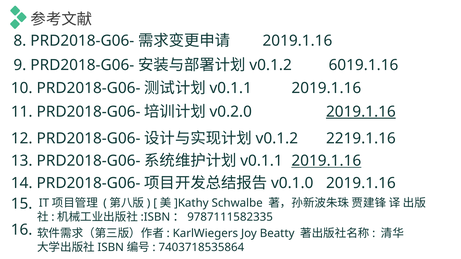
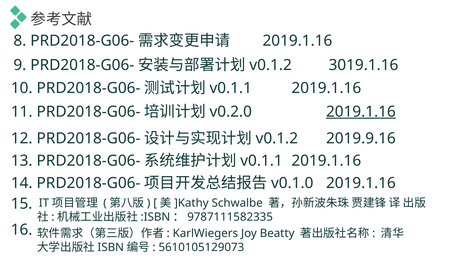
6019.1.16: 6019.1.16 -> 3019.1.16
2219.1.16: 2219.1.16 -> 2019.9.16
2019.1.16 at (326, 161) underline: present -> none
7403718535864: 7403718535864 -> 5610105129073
